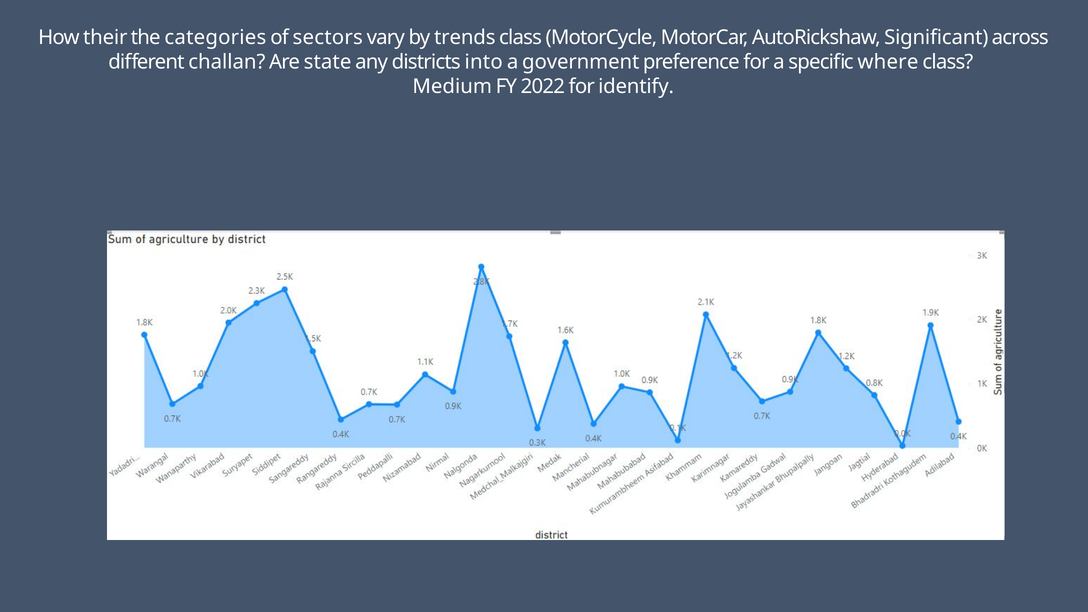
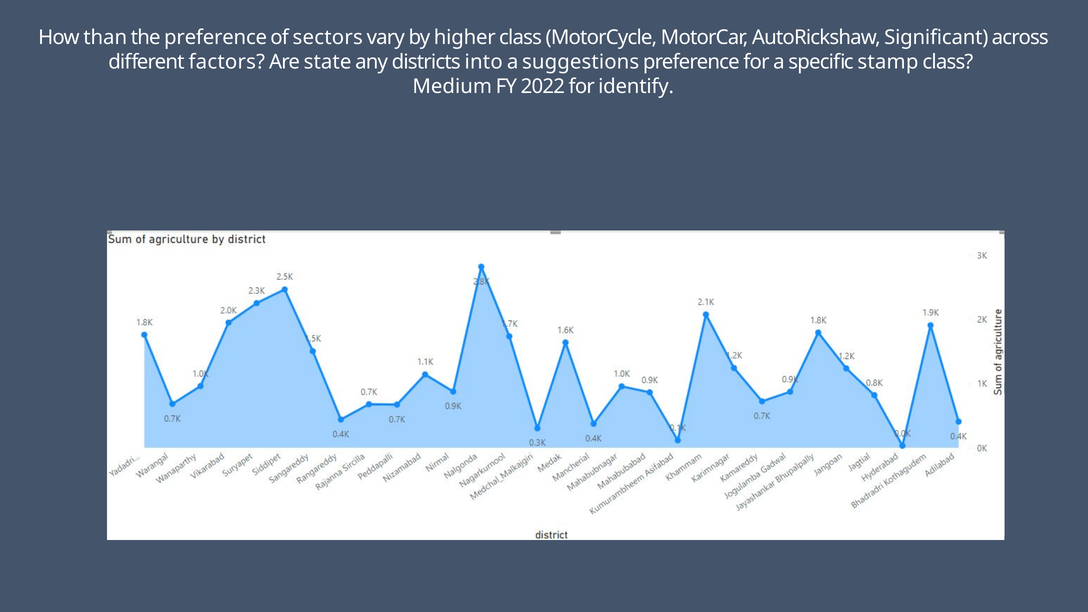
their: their -> than
the categories: categories -> preference
trends: trends -> higher
challan: challan -> factors
government: government -> suggestions
where: where -> stamp
